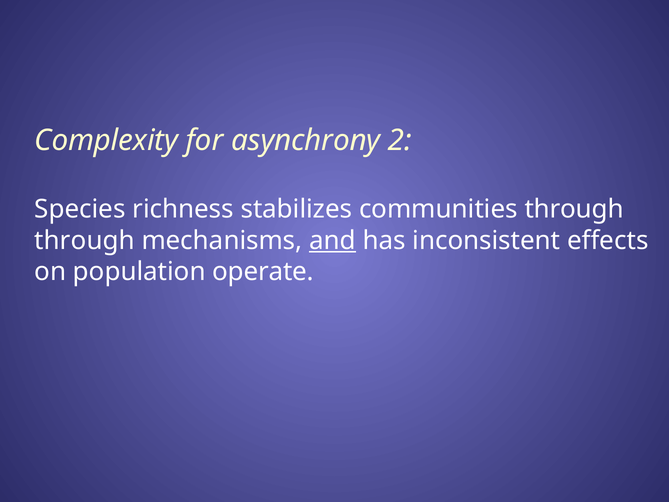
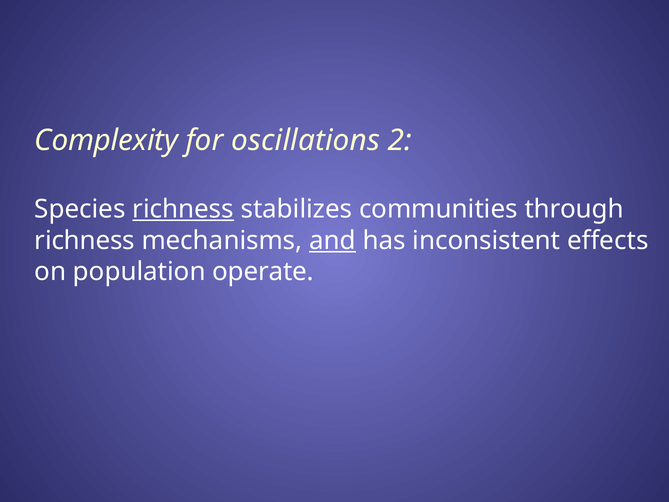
asynchrony: asynchrony -> oscillations
richness at (183, 209) underline: none -> present
through at (85, 240): through -> richness
